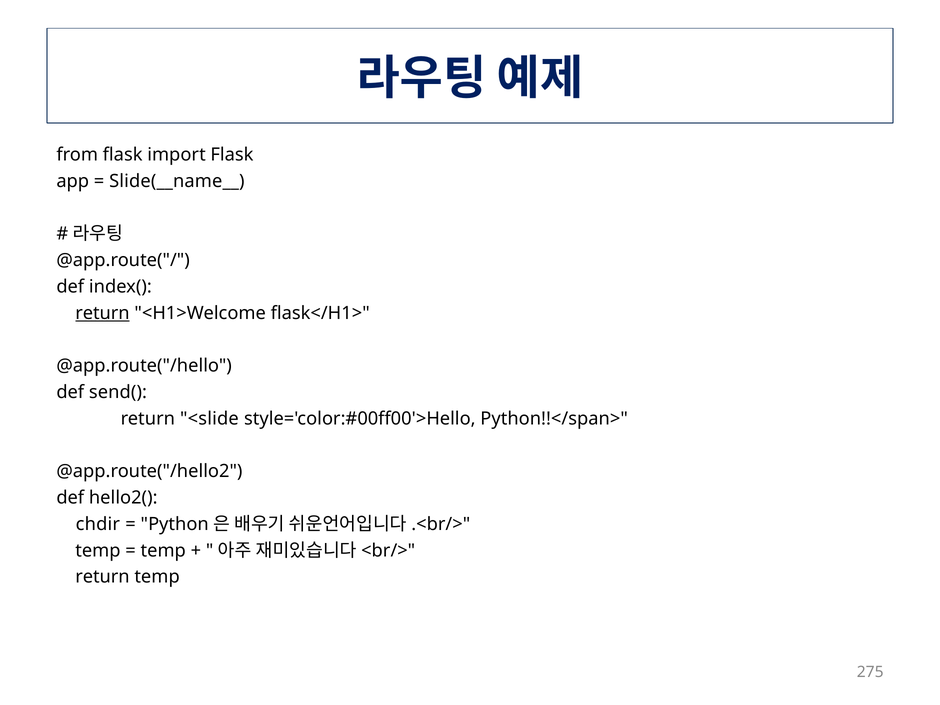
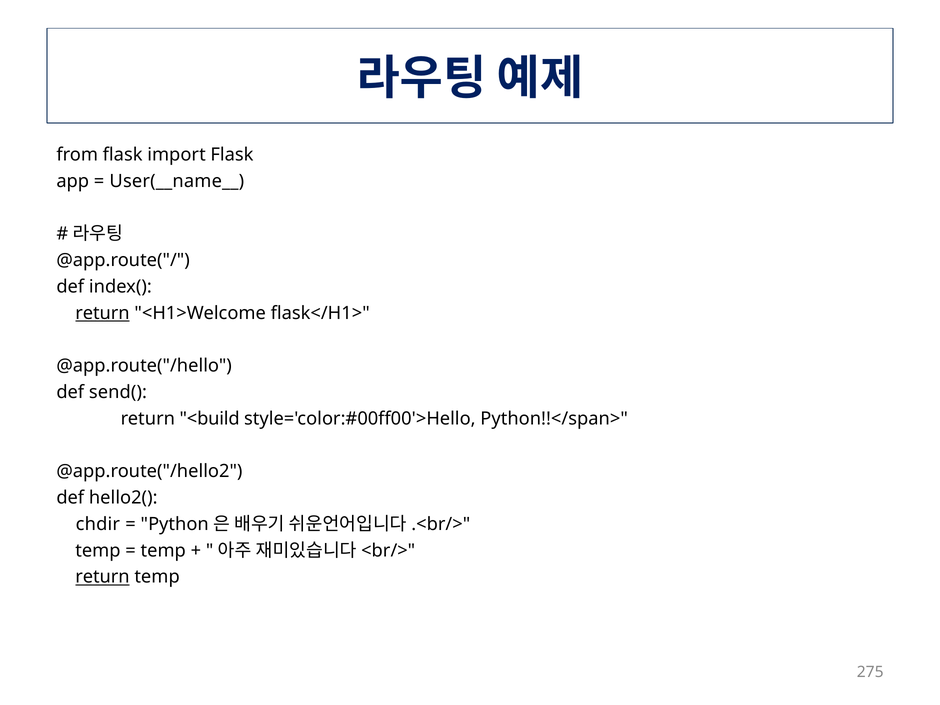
Slide(__name__: Slide(__name__ -> User(__name__
<slide: <slide -> <build
return at (102, 577) underline: none -> present
